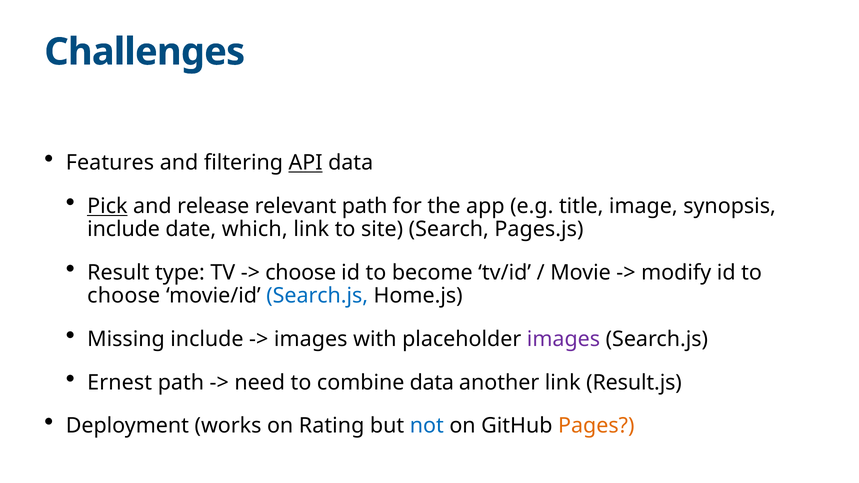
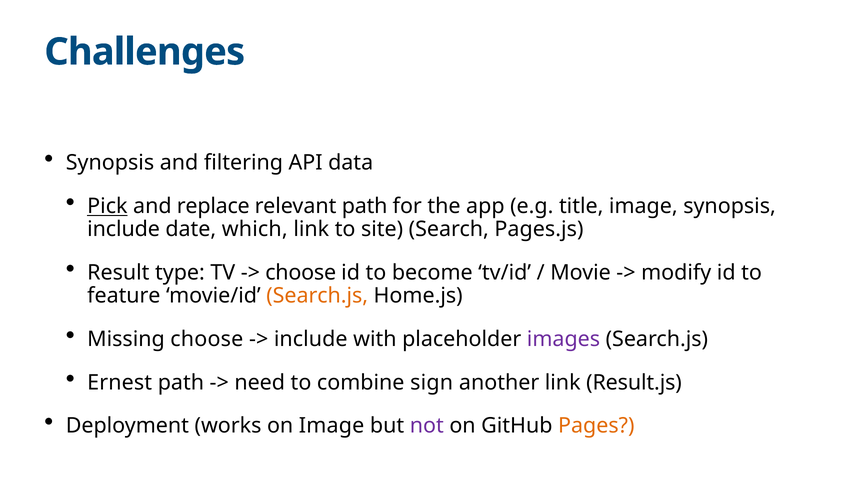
Features at (110, 163): Features -> Synopsis
API underline: present -> none
release: release -> replace
choose at (124, 296): choose -> feature
Search.js at (317, 296) colour: blue -> orange
Missing include: include -> choose
images at (311, 339): images -> include
combine data: data -> sign
on Rating: Rating -> Image
not colour: blue -> purple
